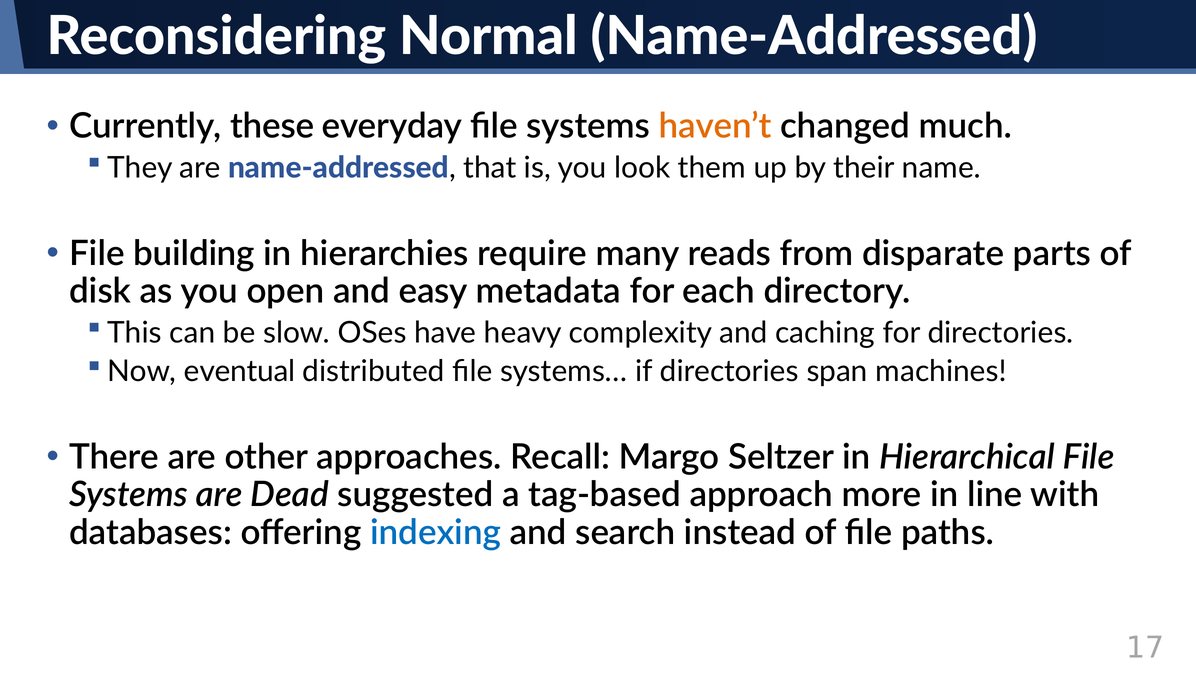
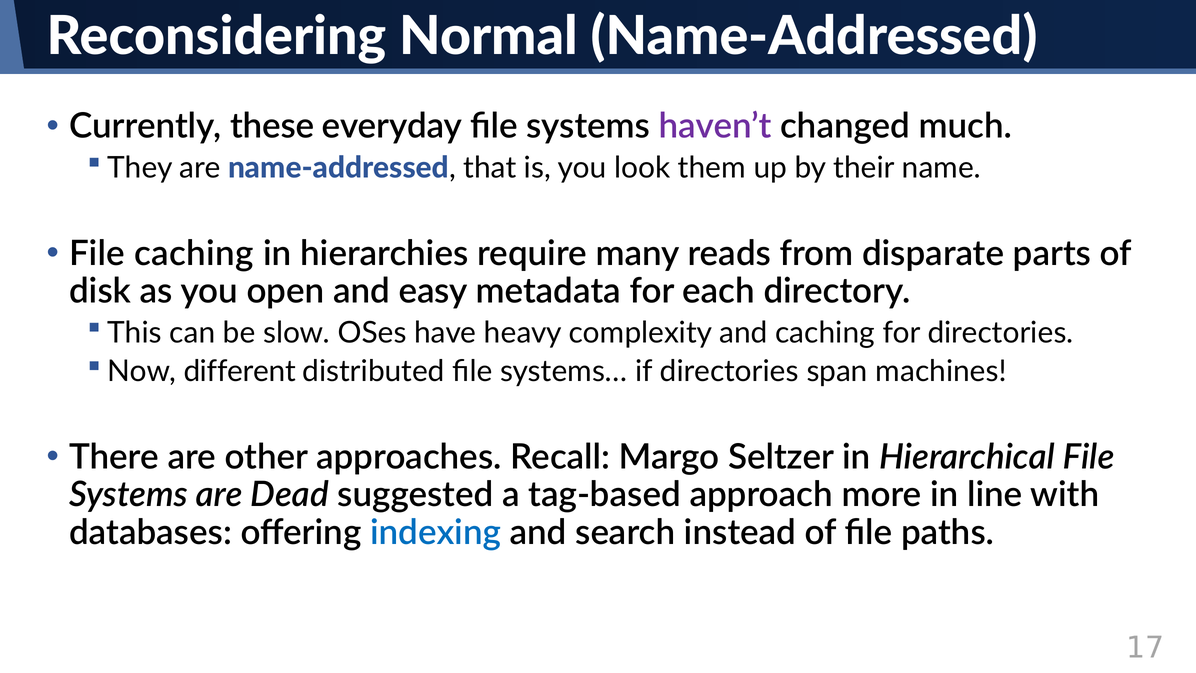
haven’t colour: orange -> purple
File building: building -> caching
eventual: eventual -> different
